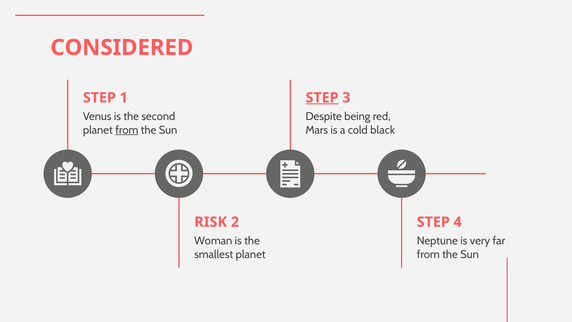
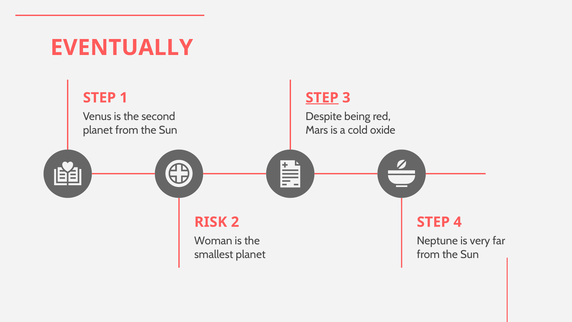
CONSIDERED: CONSIDERED -> EVENTUALLY
from at (127, 130) underline: present -> none
black: black -> oxide
